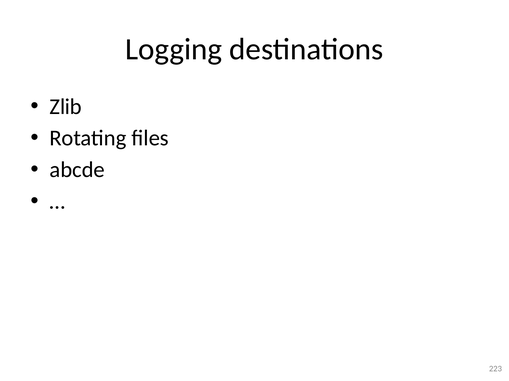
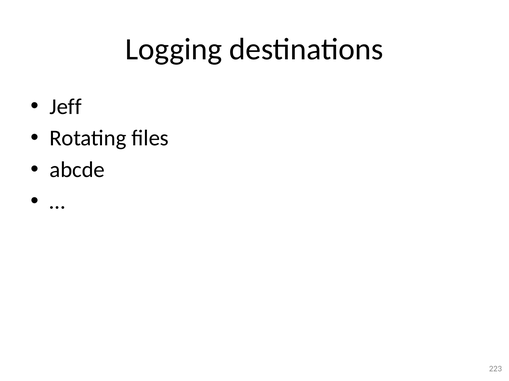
Zlib: Zlib -> Jeff
